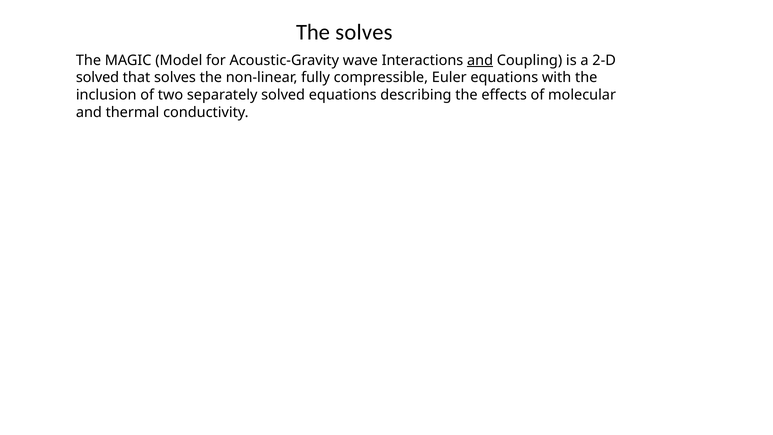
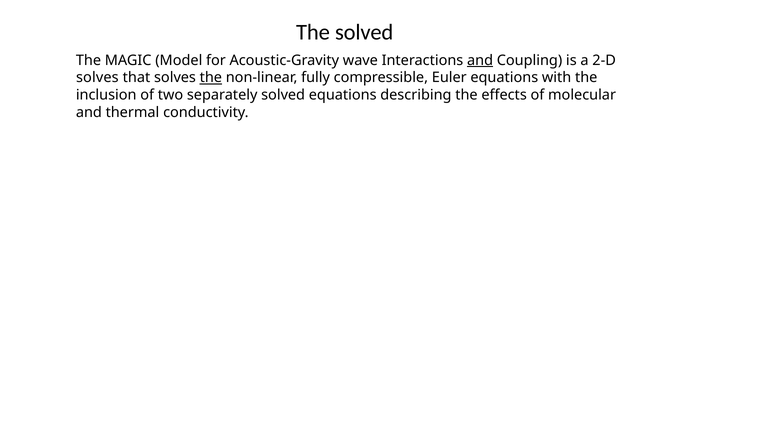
The solves: solves -> solved
solved at (97, 78): solved -> solves
the at (211, 78) underline: none -> present
